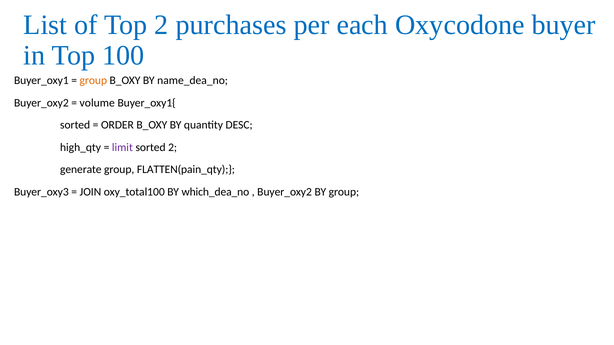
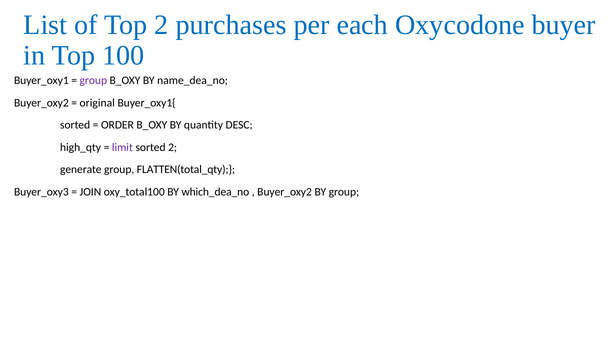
group at (93, 81) colour: orange -> purple
volume: volume -> original
FLATTEN(pain_qty: FLATTEN(pain_qty -> FLATTEN(total_qty
